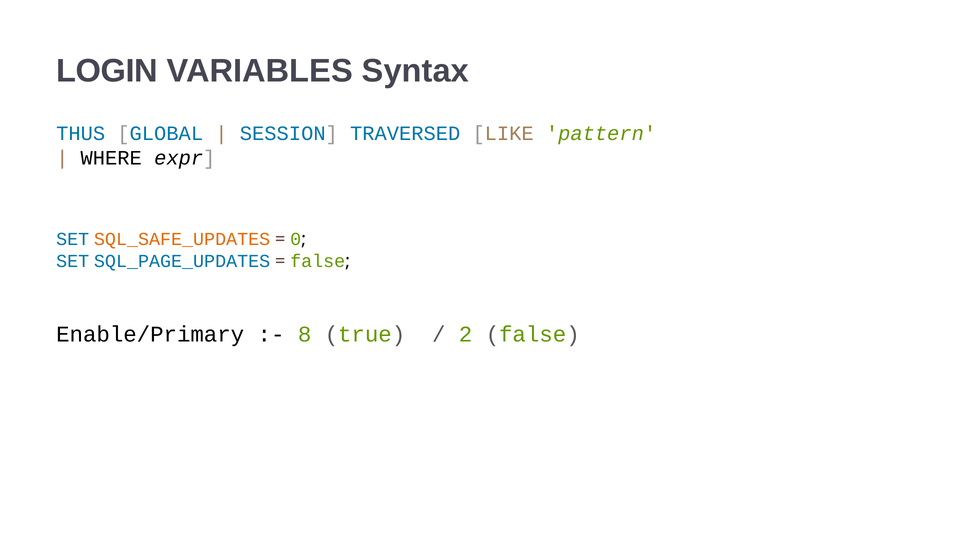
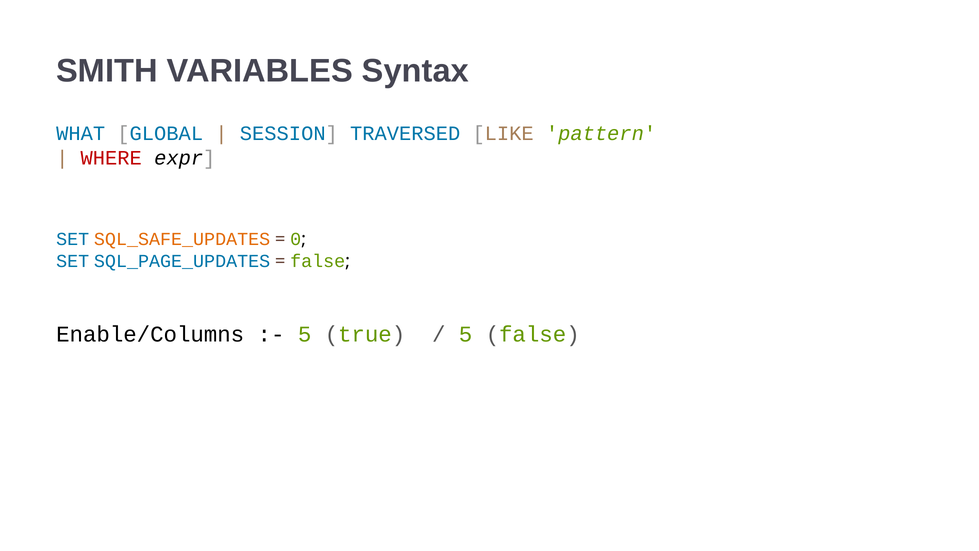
LOGIN: LOGIN -> SMITH
THUS: THUS -> WHAT
WHERE colour: black -> red
Enable/Primary: Enable/Primary -> Enable/Columns
8 at (305, 334): 8 -> 5
2 at (466, 334): 2 -> 5
